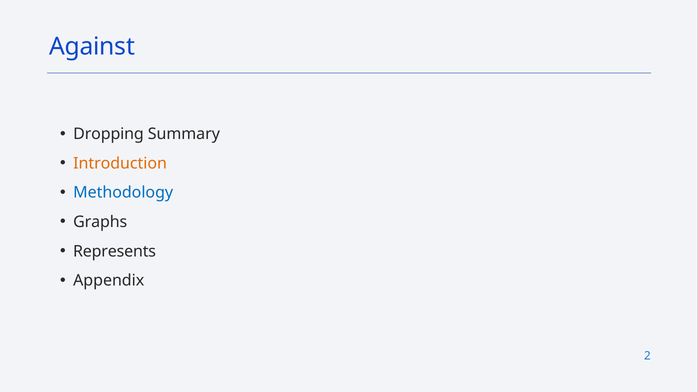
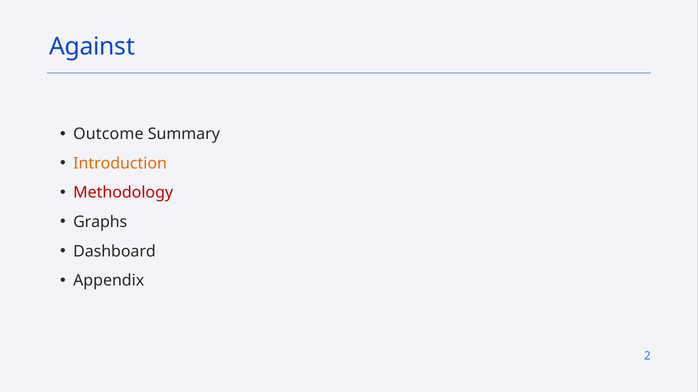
Dropping: Dropping -> Outcome
Methodology colour: blue -> red
Represents: Represents -> Dashboard
